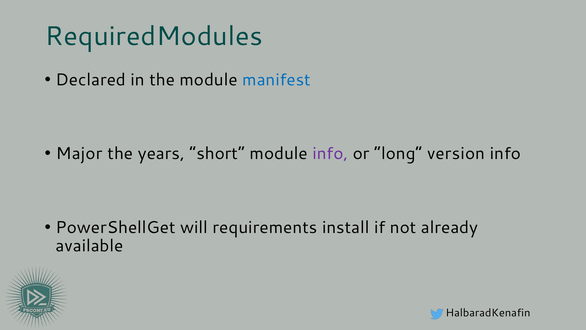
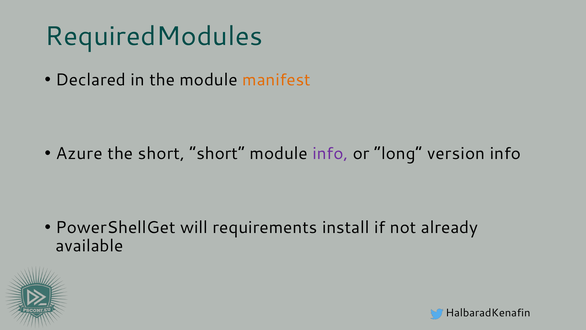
manifest colour: blue -> orange
Major: Major -> Azure
the years: years -> short
